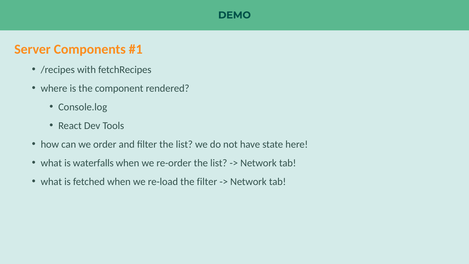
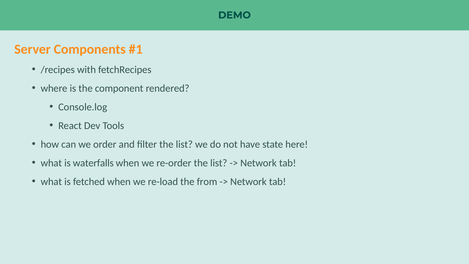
the filter: filter -> from
